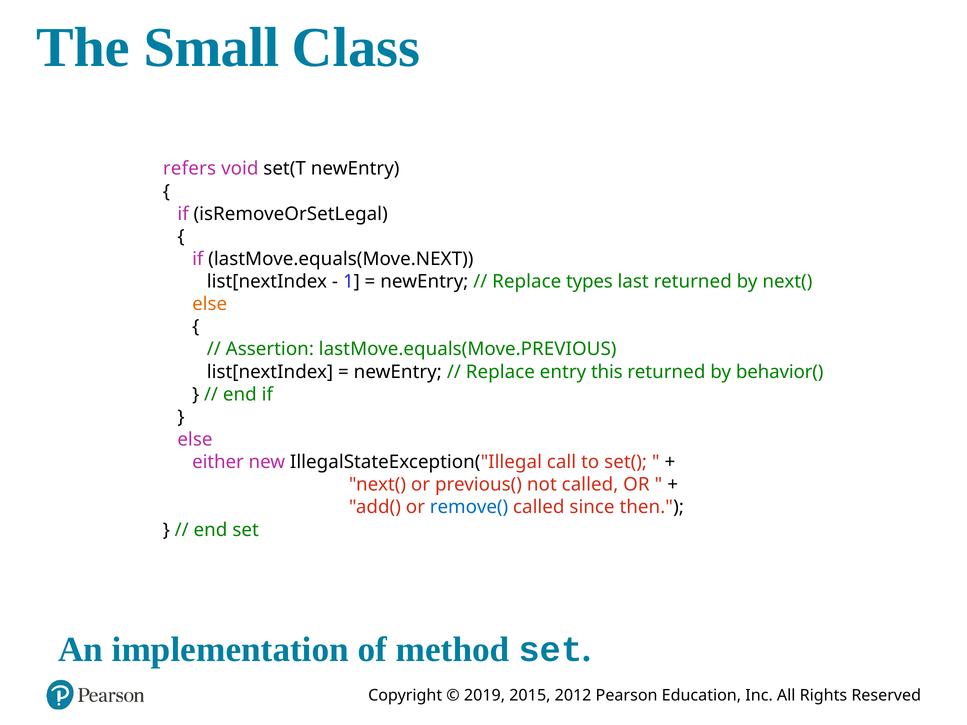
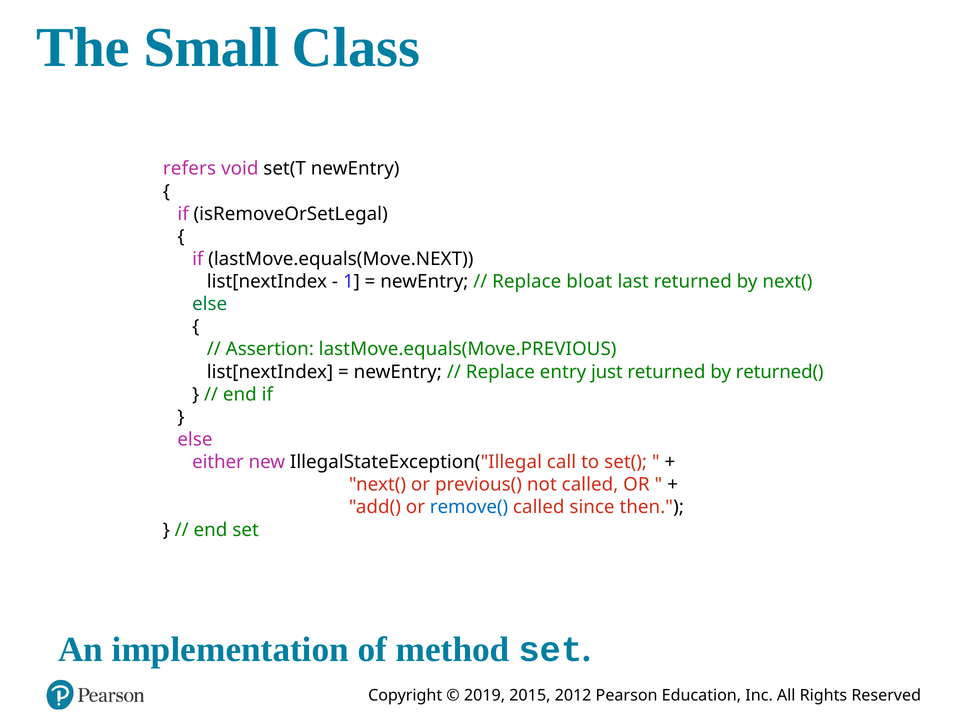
types: types -> bloat
else at (210, 304) colour: orange -> green
this: this -> just
behavior(: behavior( -> returned(
